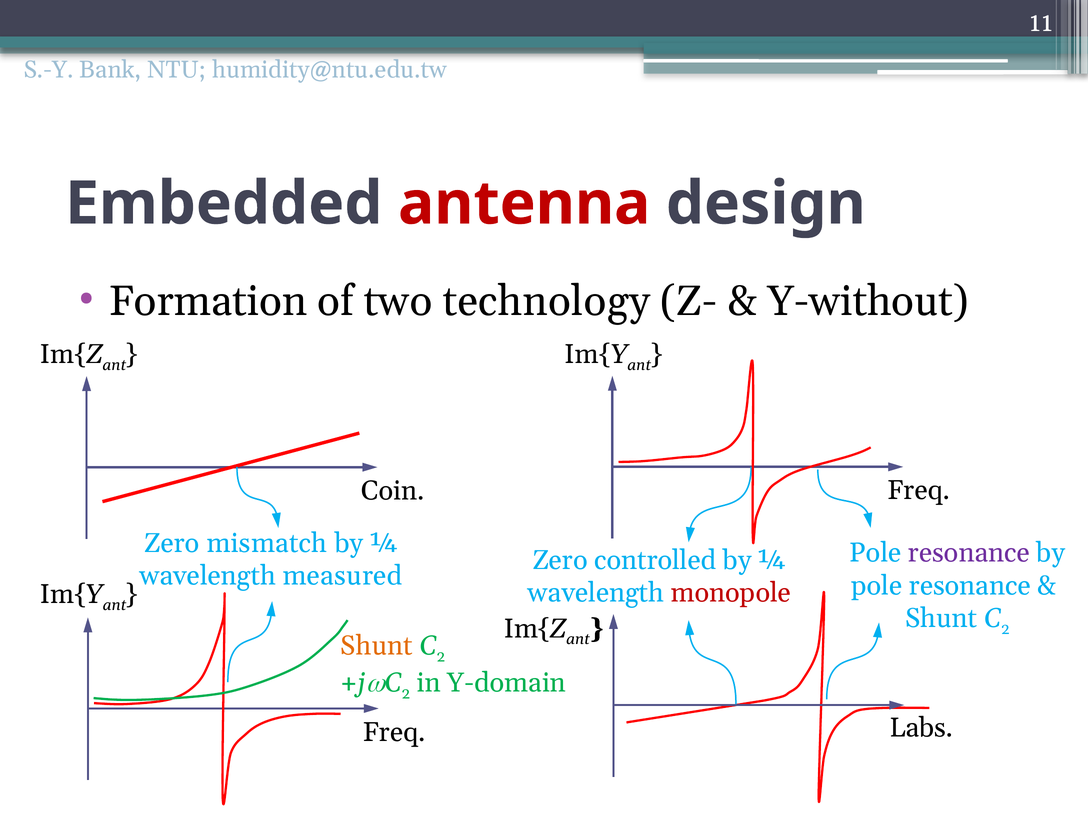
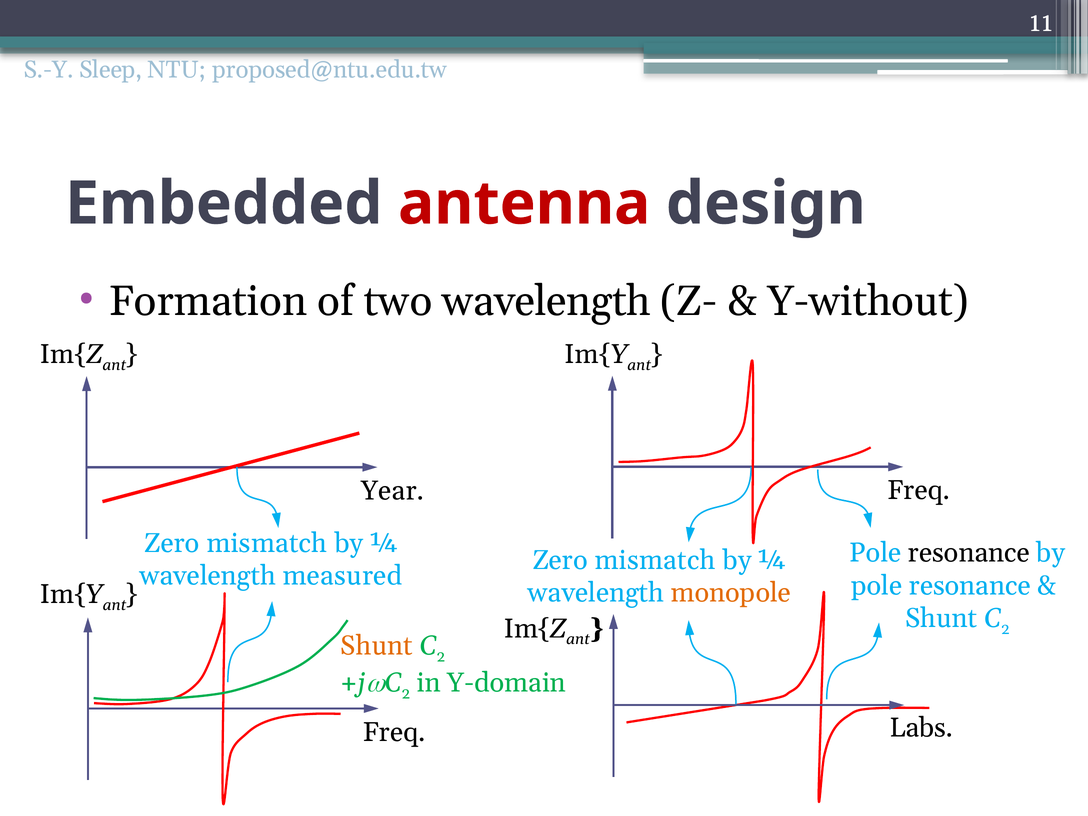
Bank: Bank -> Sleep
humidity@ntu.edu.tw: humidity@ntu.edu.tw -> proposed@ntu.edu.tw
two technology: technology -> wavelength
Coin: Coin -> Year
resonance at (969, 553) colour: purple -> black
controlled at (655, 560): controlled -> mismatch
monopole colour: red -> orange
